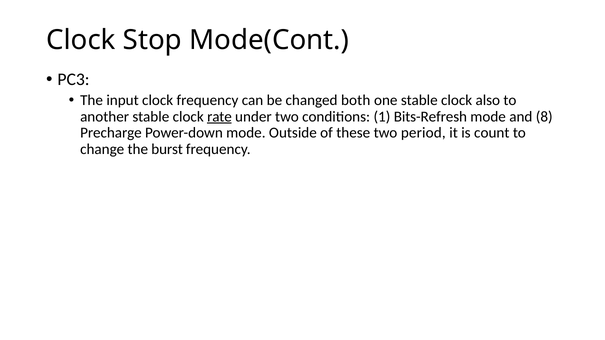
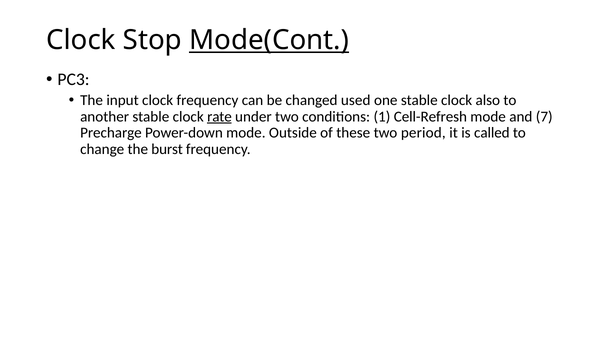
Mode(Cont underline: none -> present
both: both -> used
Bits-Refresh: Bits-Refresh -> Cell-Refresh
8: 8 -> 7
count: count -> called
